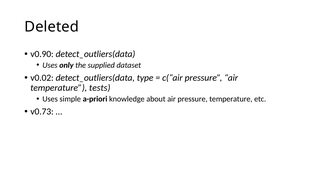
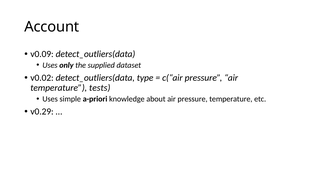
Deleted: Deleted -> Account
v0.90: v0.90 -> v0.09
v0.73: v0.73 -> v0.29
